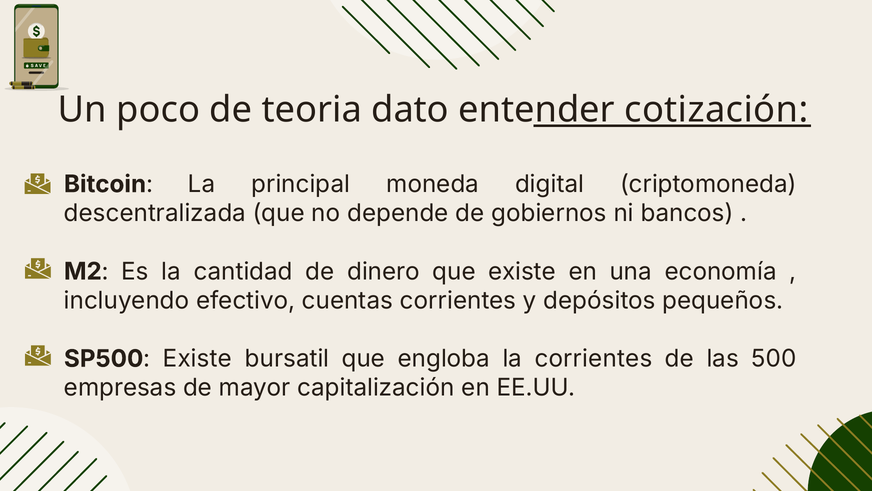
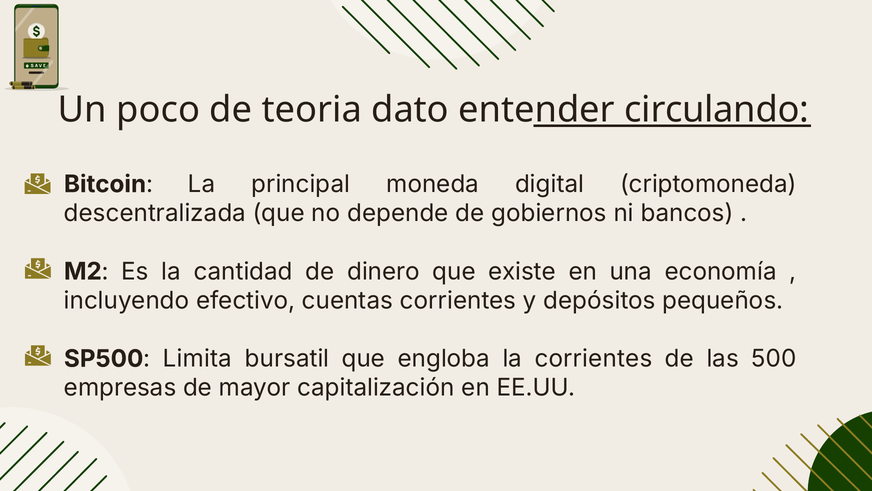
cotización: cotización -> circulando
SP500 Existe: Existe -> Limita
